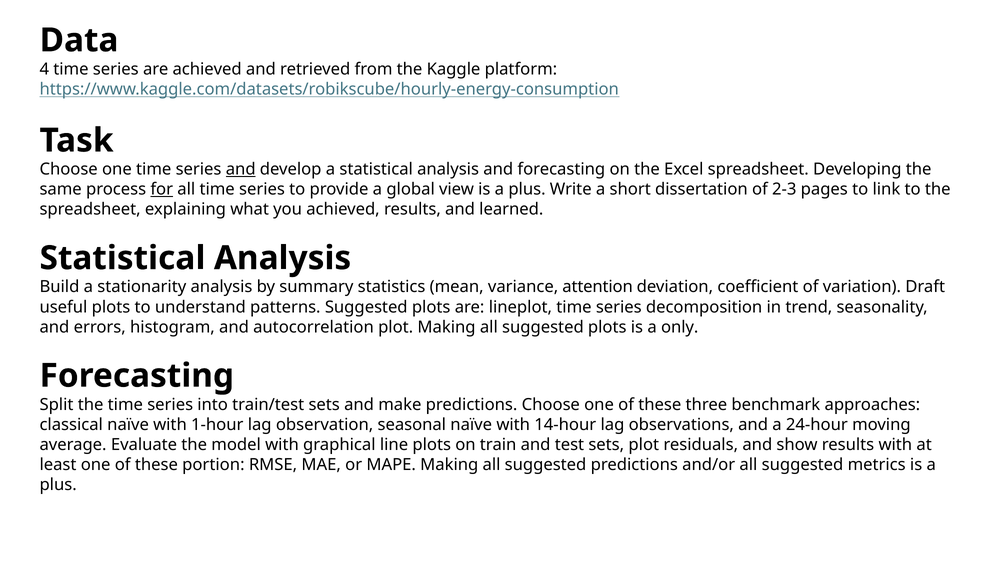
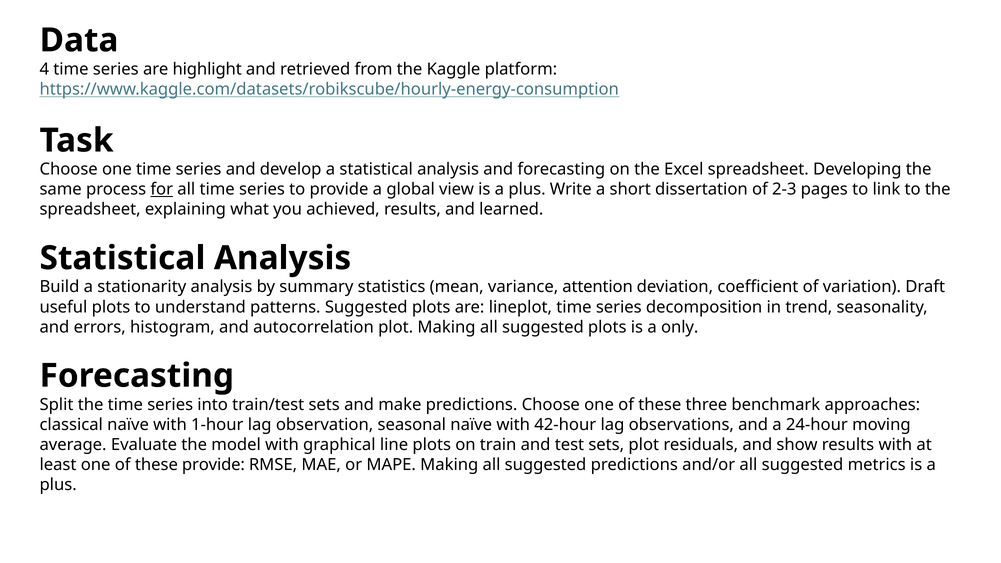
are achieved: achieved -> highlight
and at (241, 169) underline: present -> none
14-hour: 14-hour -> 42-hour
these portion: portion -> provide
